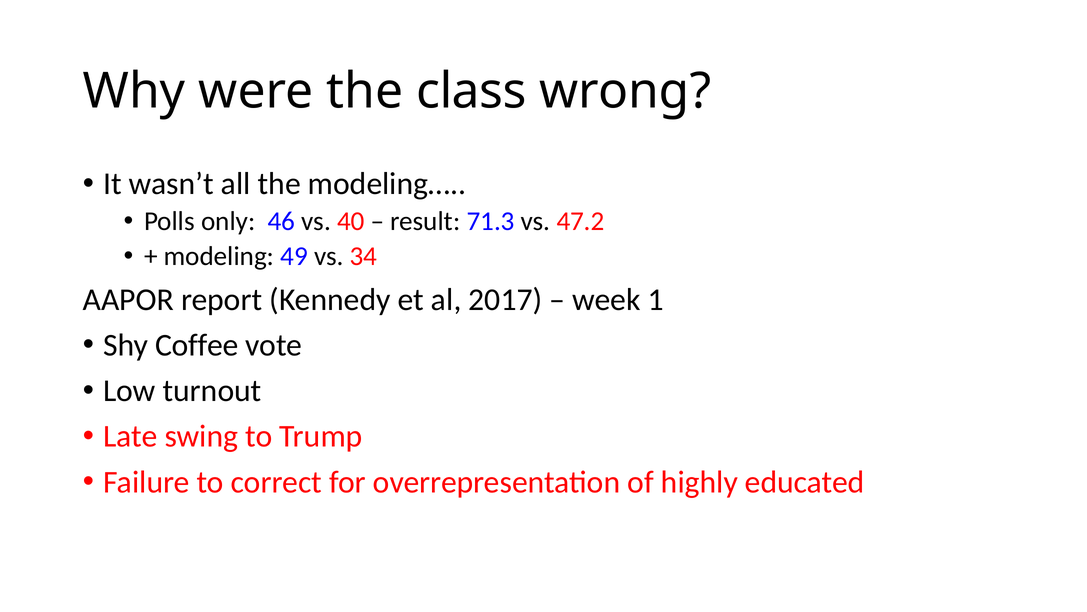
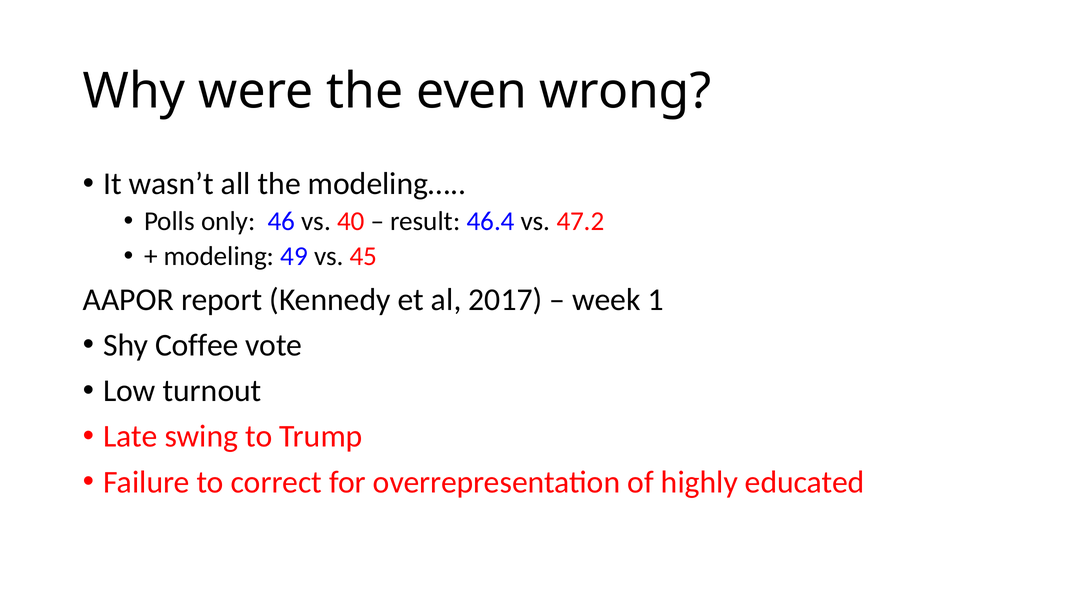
class: class -> even
71.3: 71.3 -> 46.4
34: 34 -> 45
